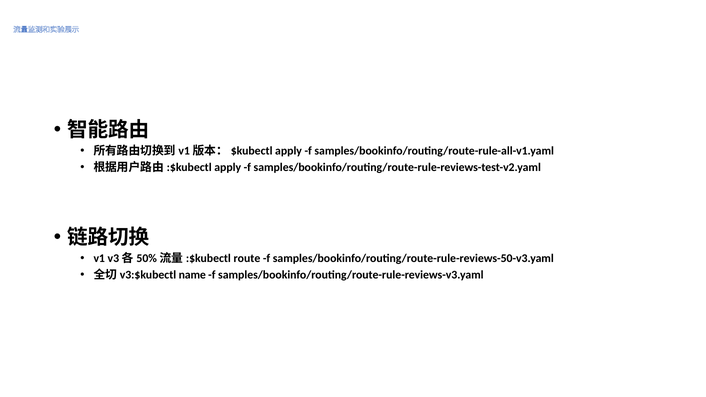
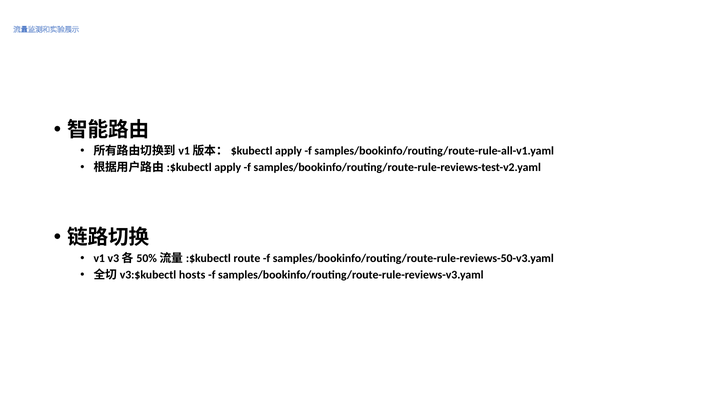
name: name -> hosts
